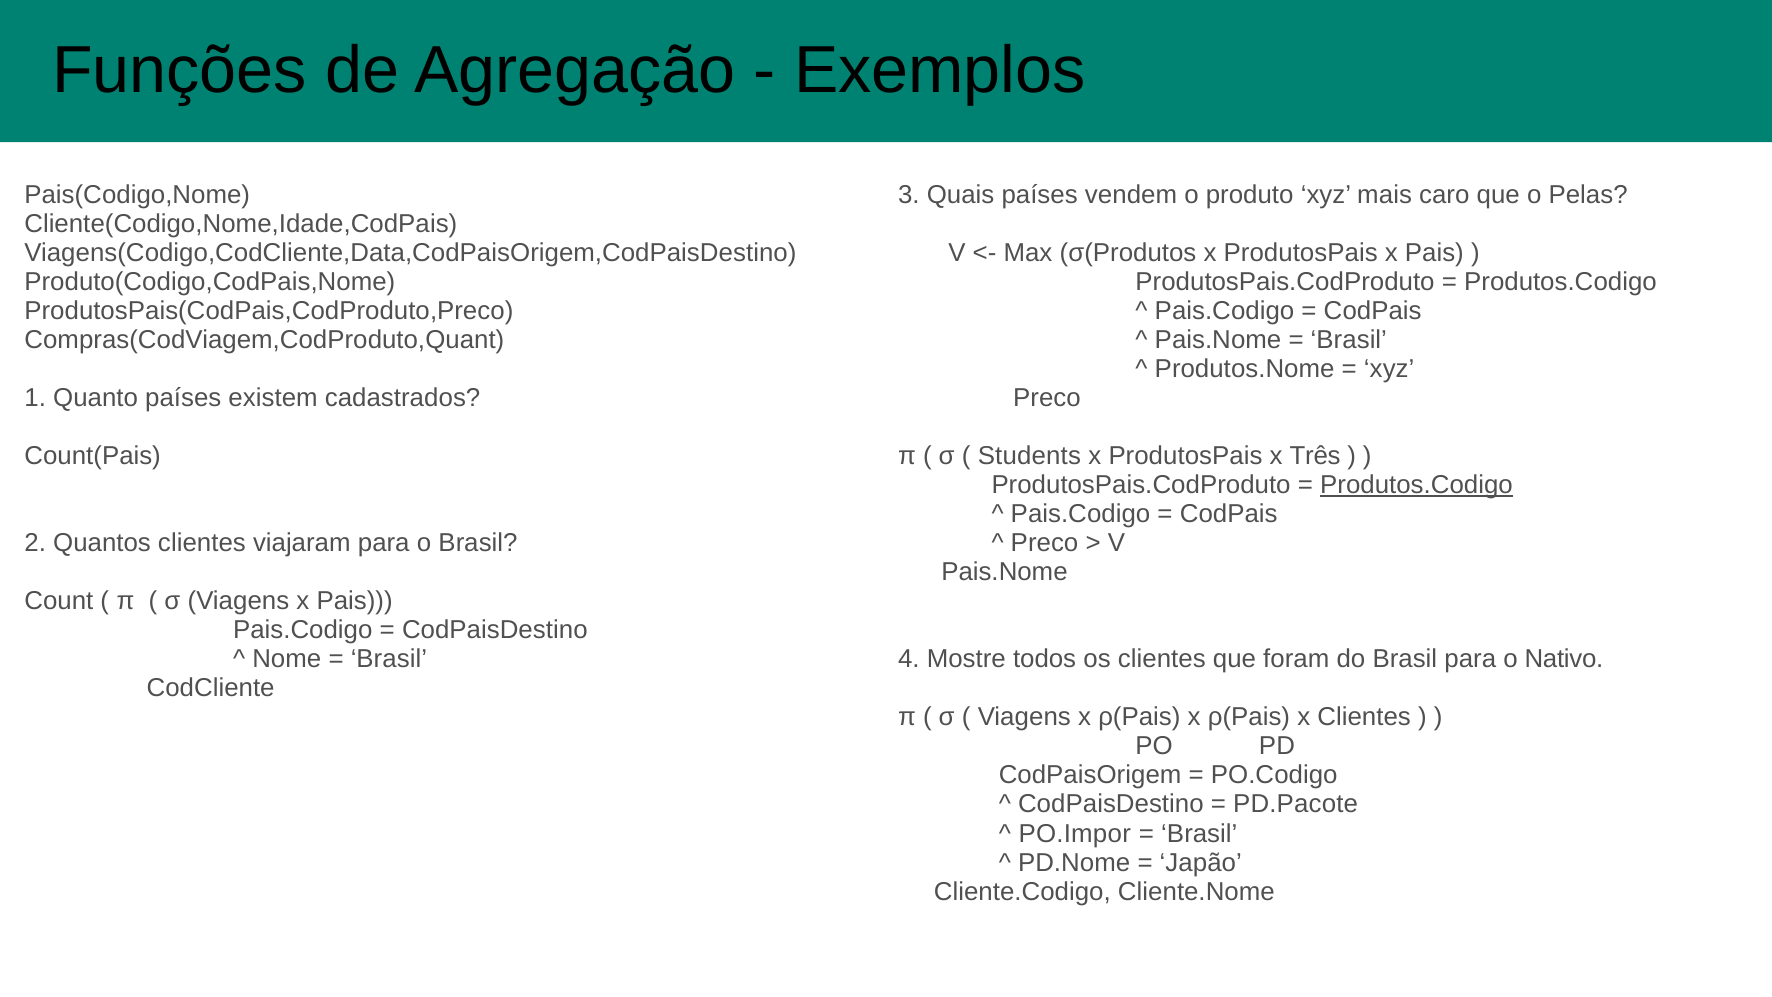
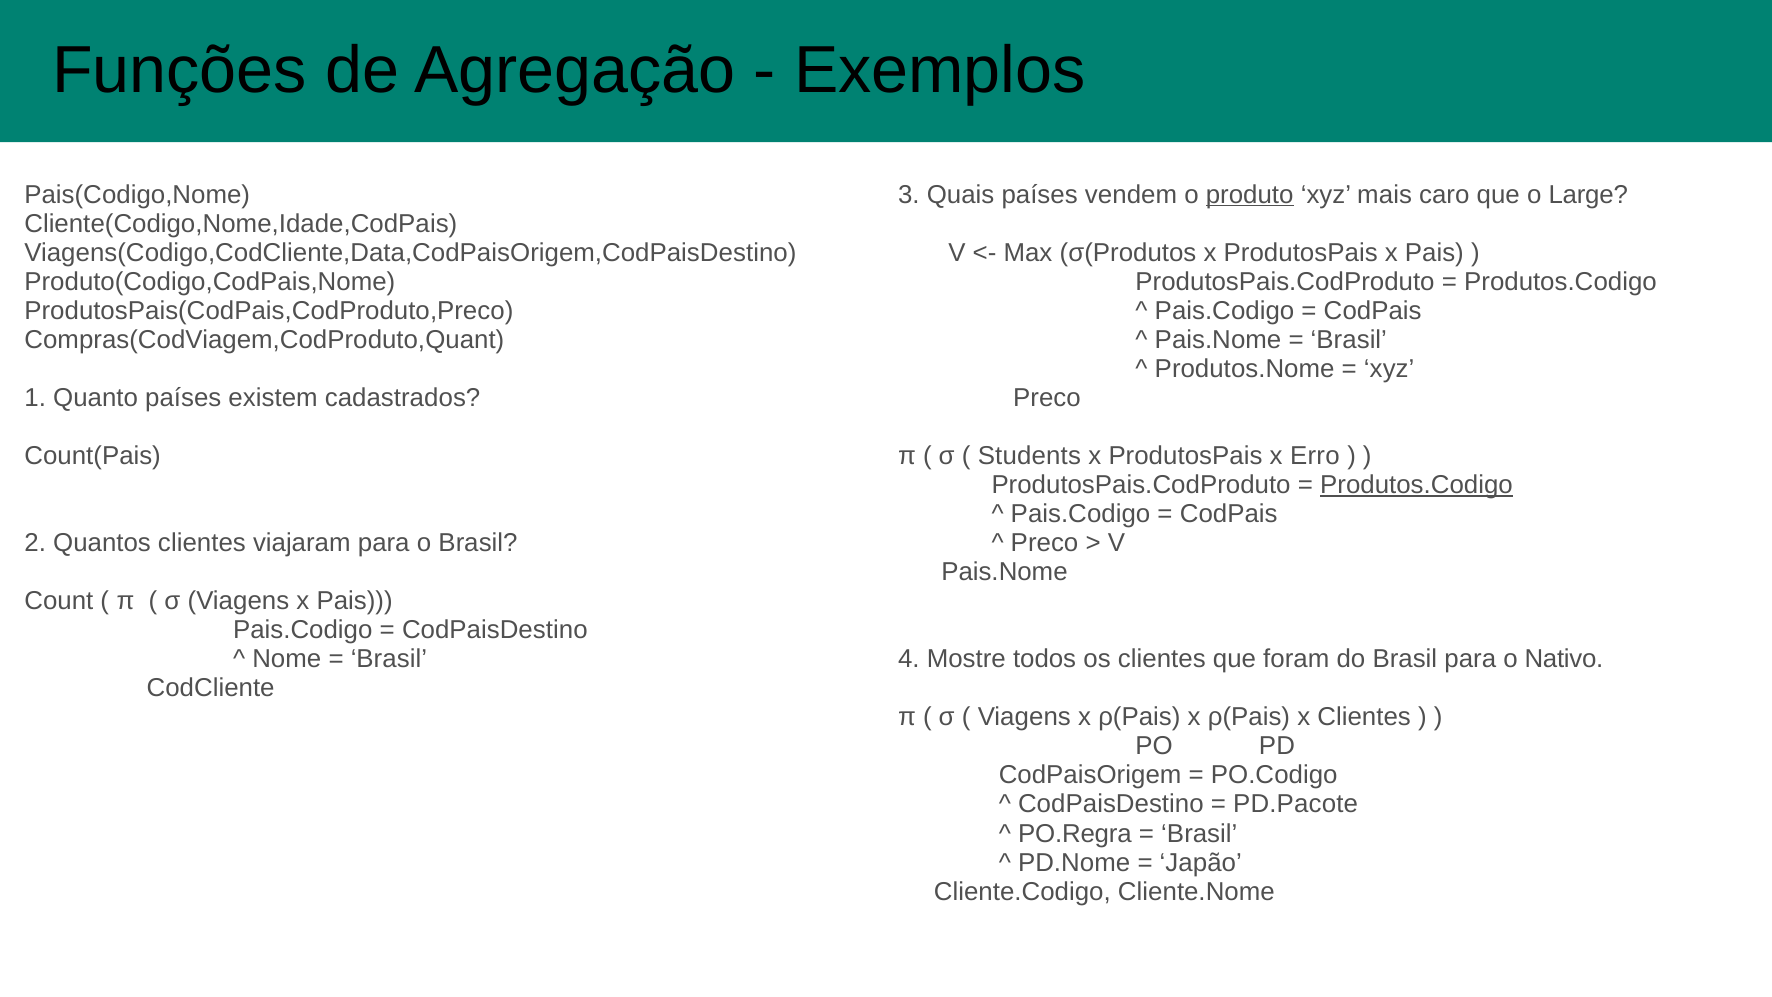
produto underline: none -> present
Pelas: Pelas -> Large
Três: Três -> Erro
PO.Impor: PO.Impor -> PO.Regra
